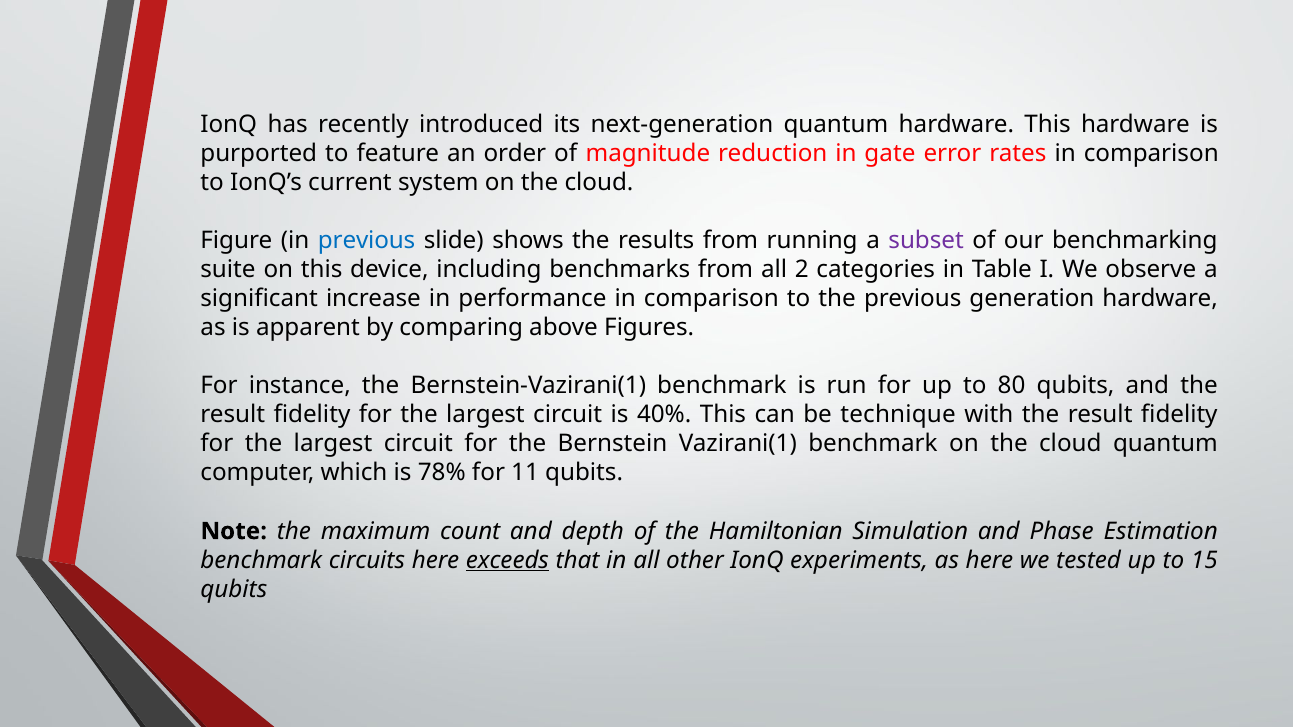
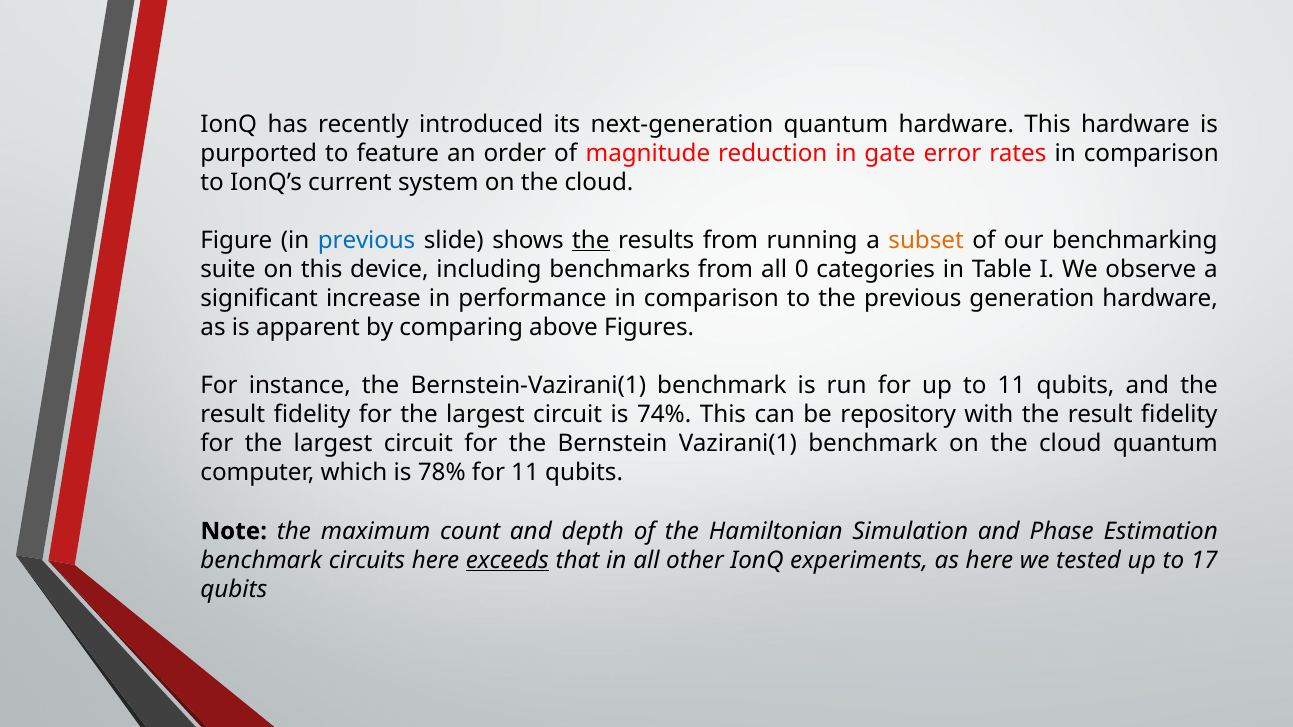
the at (591, 240) underline: none -> present
subset colour: purple -> orange
2: 2 -> 0
to 80: 80 -> 11
40%: 40% -> 74%
technique: technique -> repository
15: 15 -> 17
